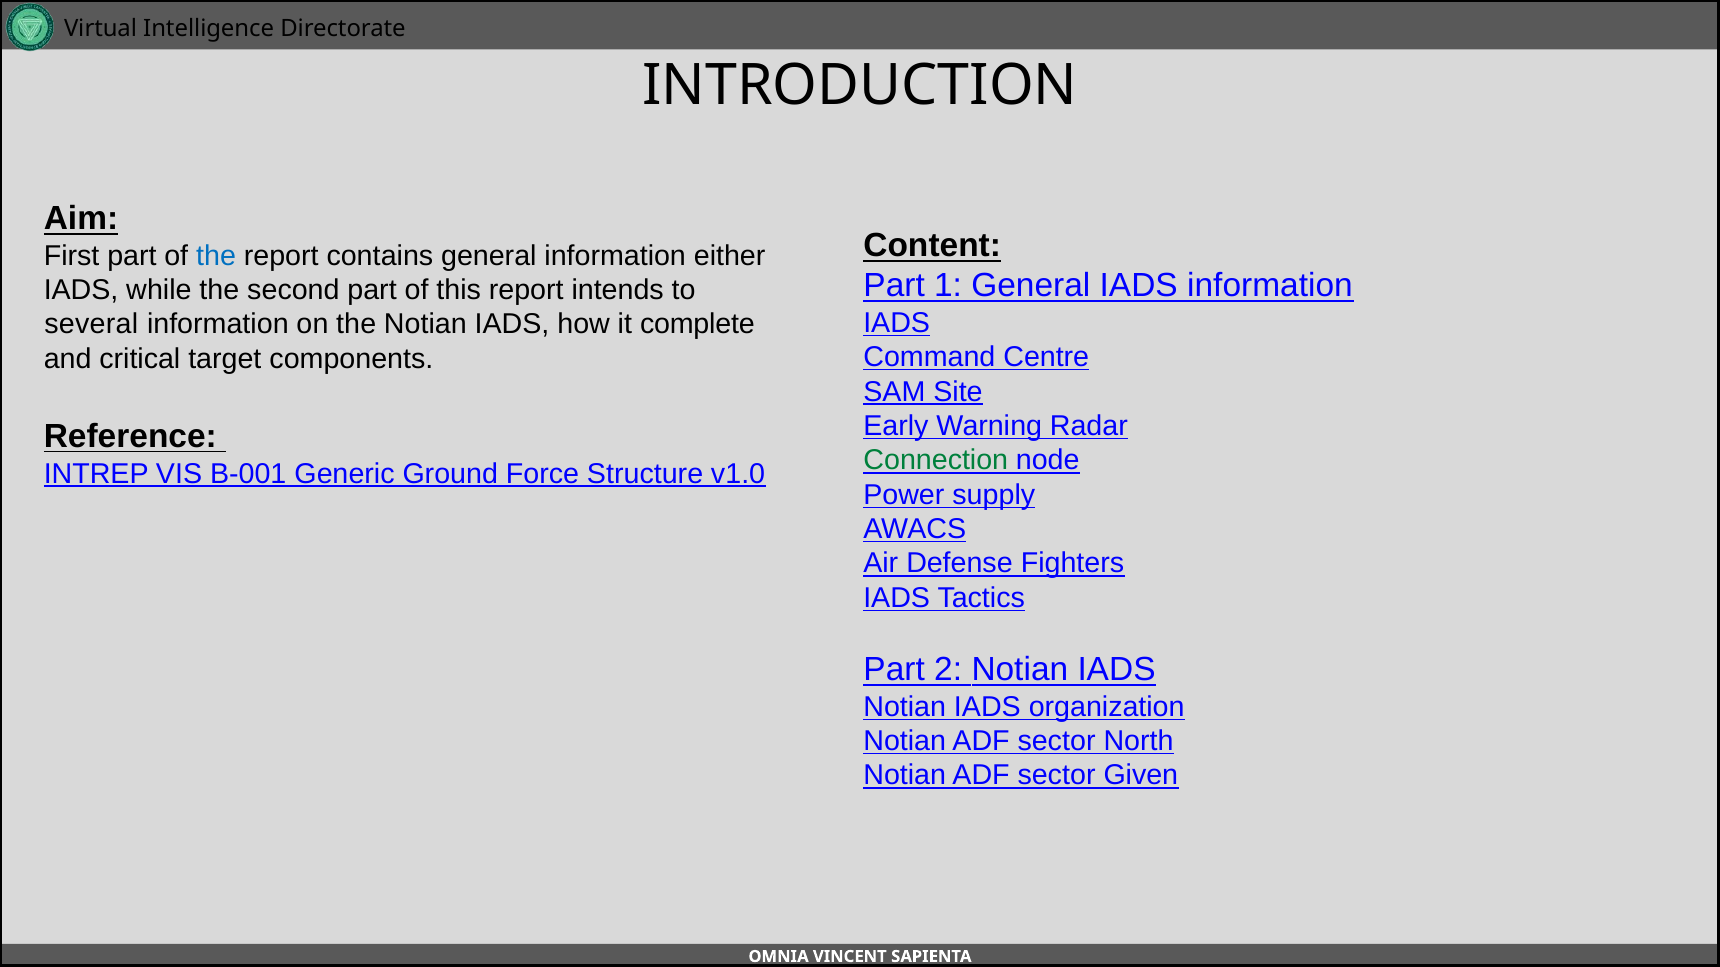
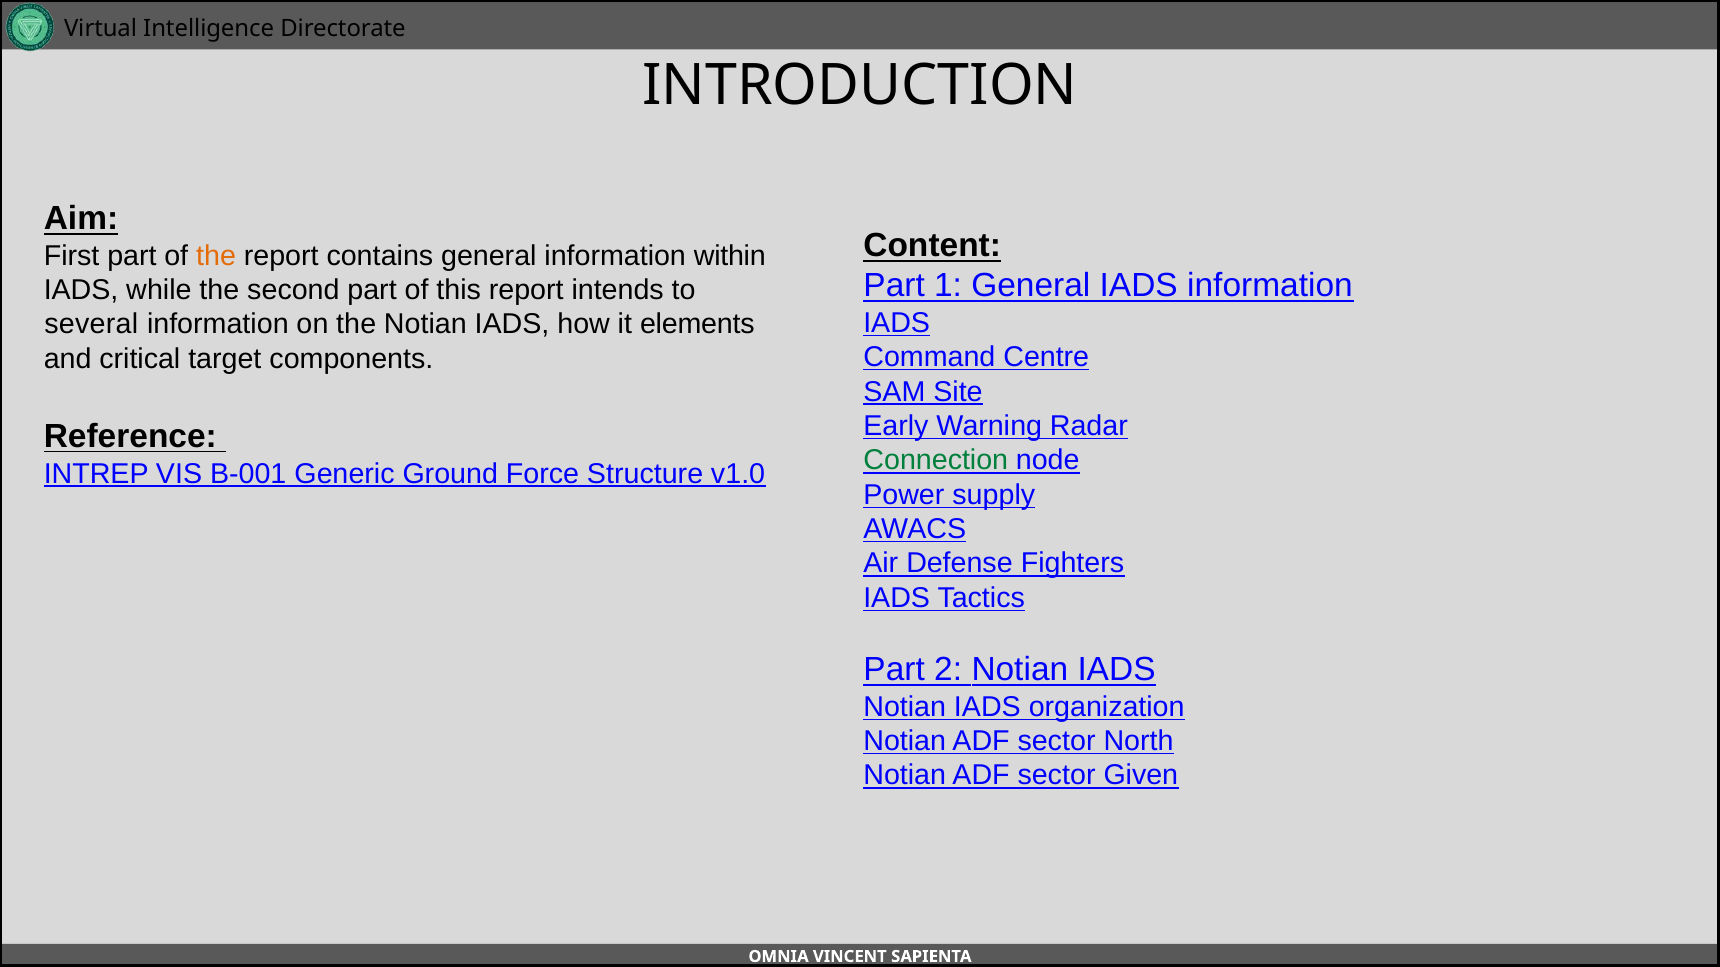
the at (216, 256) colour: blue -> orange
either: either -> within
complete: complete -> elements
